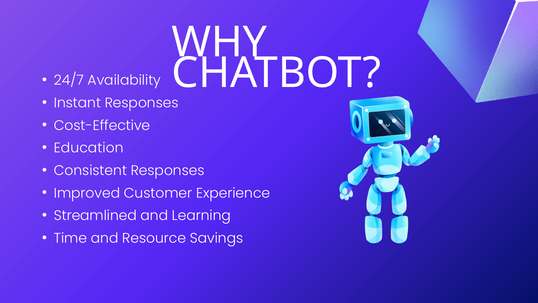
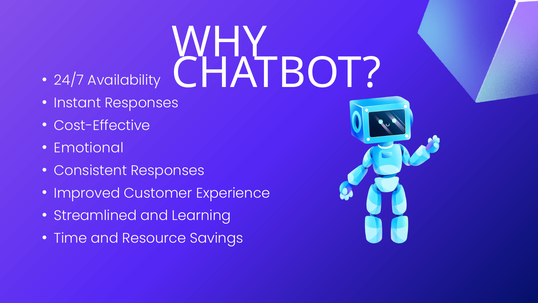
Education: Education -> Emotional
